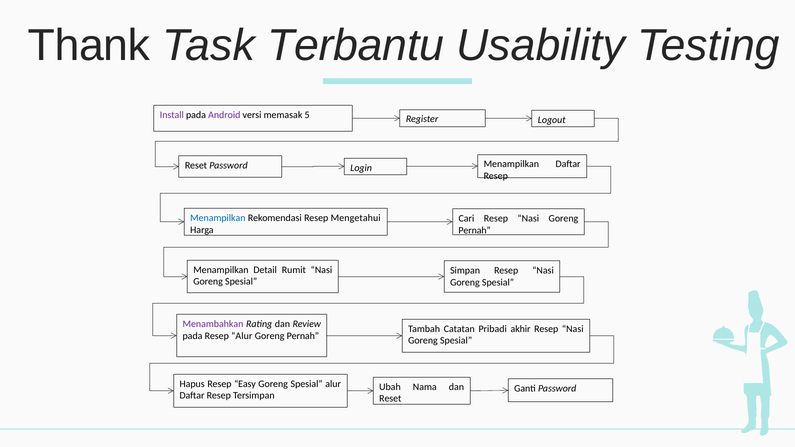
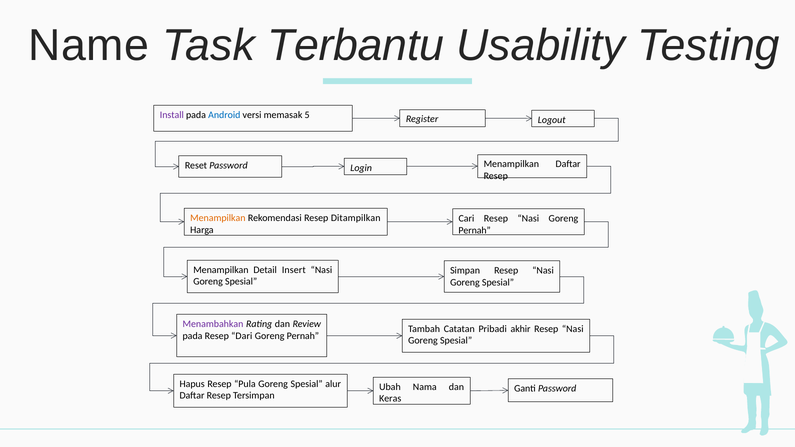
Thank: Thank -> Name
Android colour: purple -> blue
Menampilkan at (218, 218) colour: blue -> orange
Mengetahui: Mengetahui -> Ditampilkan
Rumit: Rumit -> Insert
Resep Alur: Alur -> Dari
Easy: Easy -> Pula
Reset at (390, 399): Reset -> Keras
